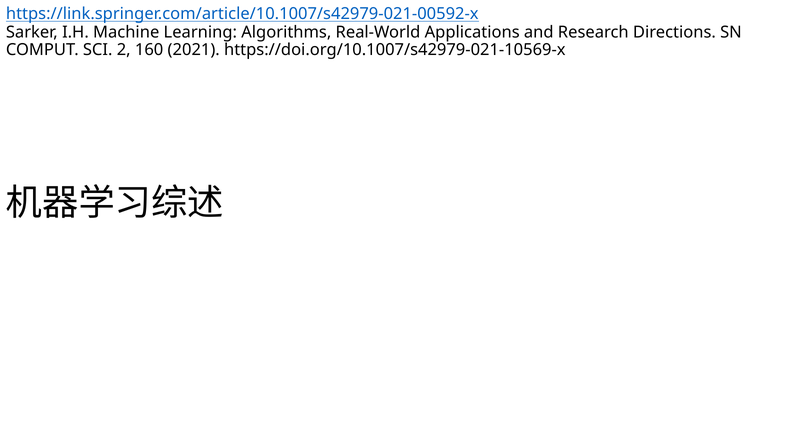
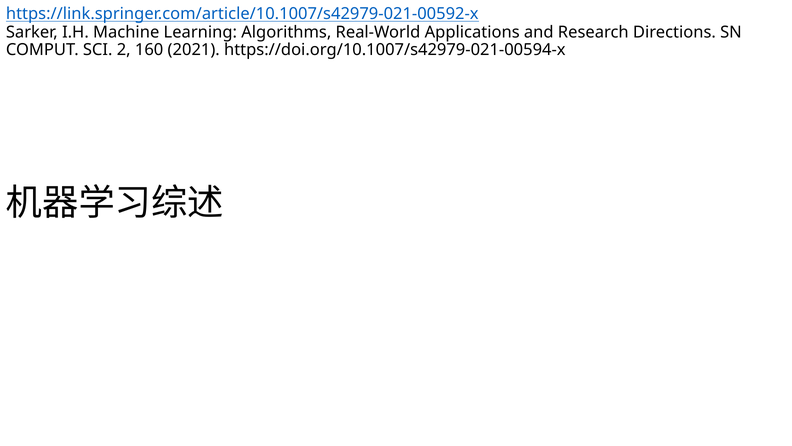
https://doi.org/10.1007/s42979-021-10569-x: https://doi.org/10.1007/s42979-021-10569-x -> https://doi.org/10.1007/s42979-021-00594-x
